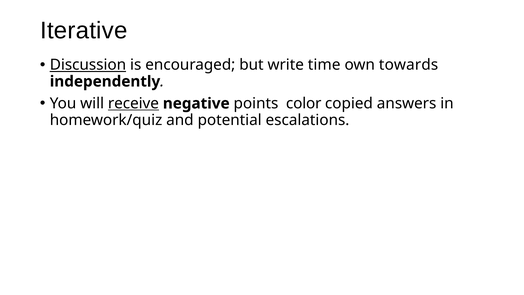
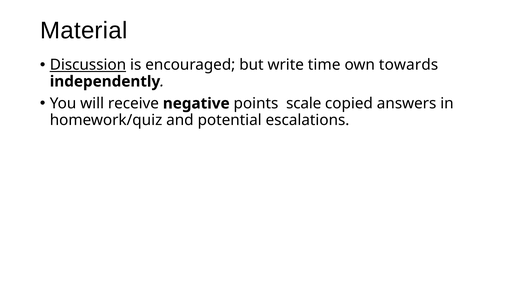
Iterative: Iterative -> Material
receive underline: present -> none
color: color -> scale
